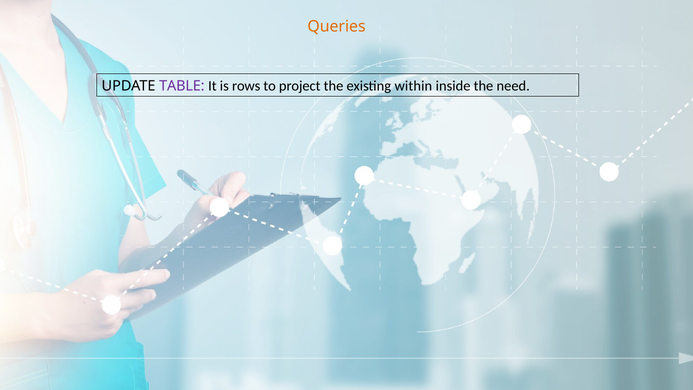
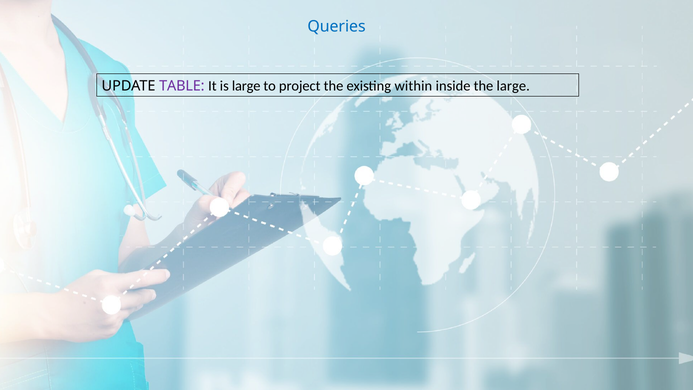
Queries colour: orange -> blue
is rows: rows -> large
the need: need -> large
